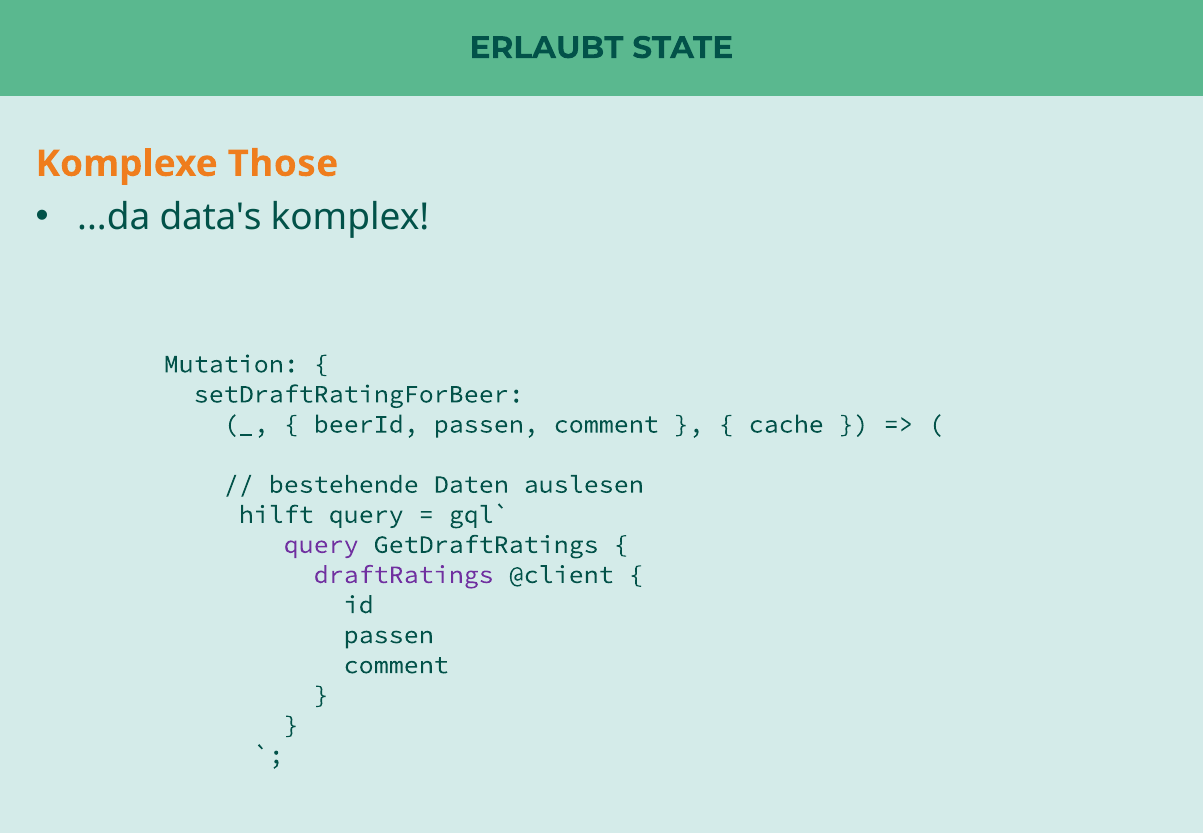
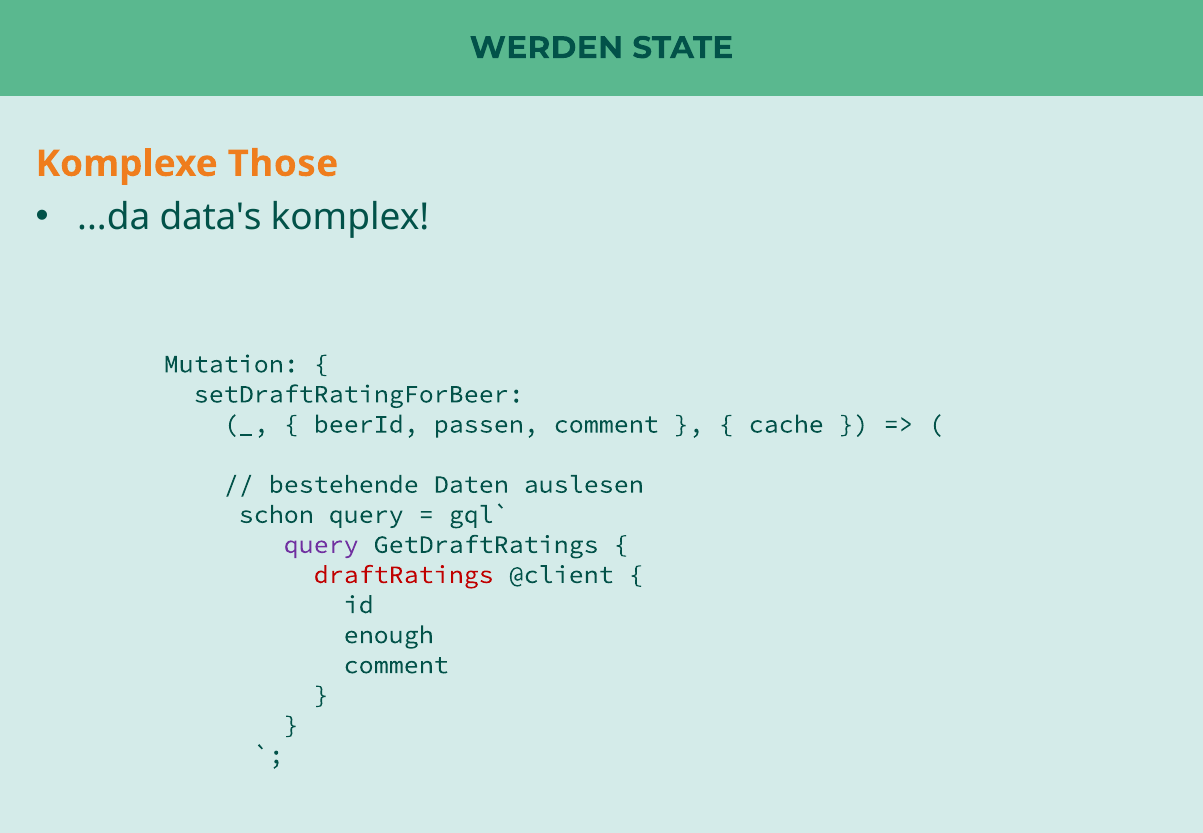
ERLAUBT: ERLAUBT -> WERDEN
hilft: hilft -> schon
draftRatings at (404, 575) colour: purple -> red
passen at (389, 635): passen -> enough
